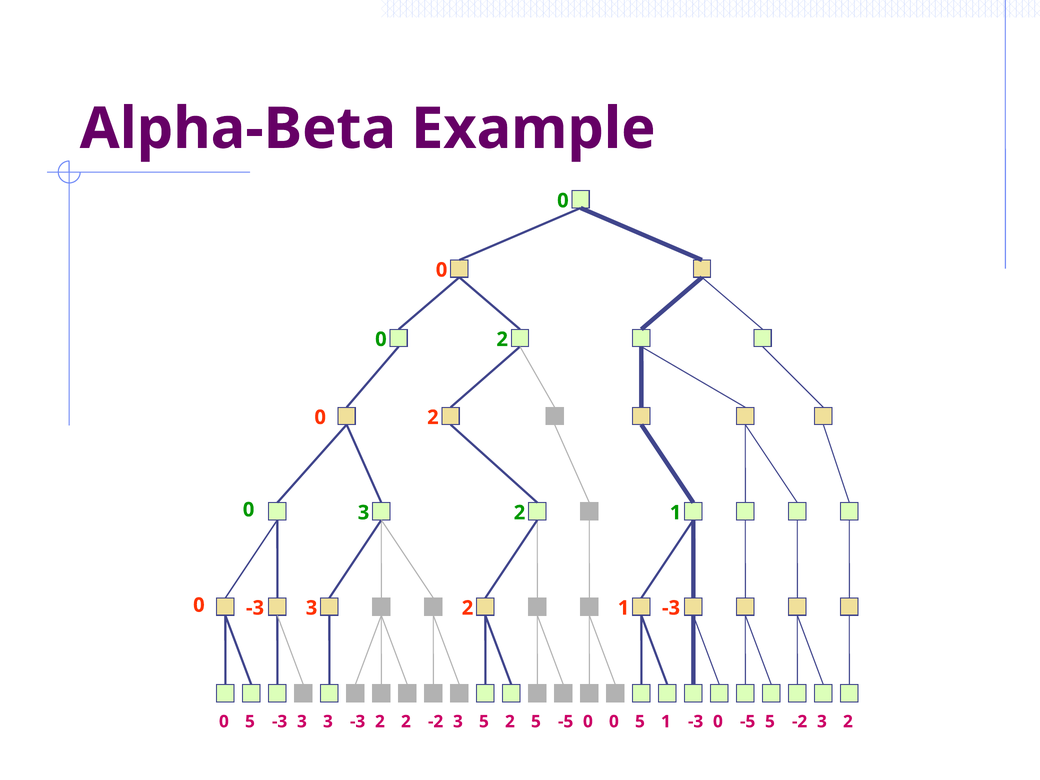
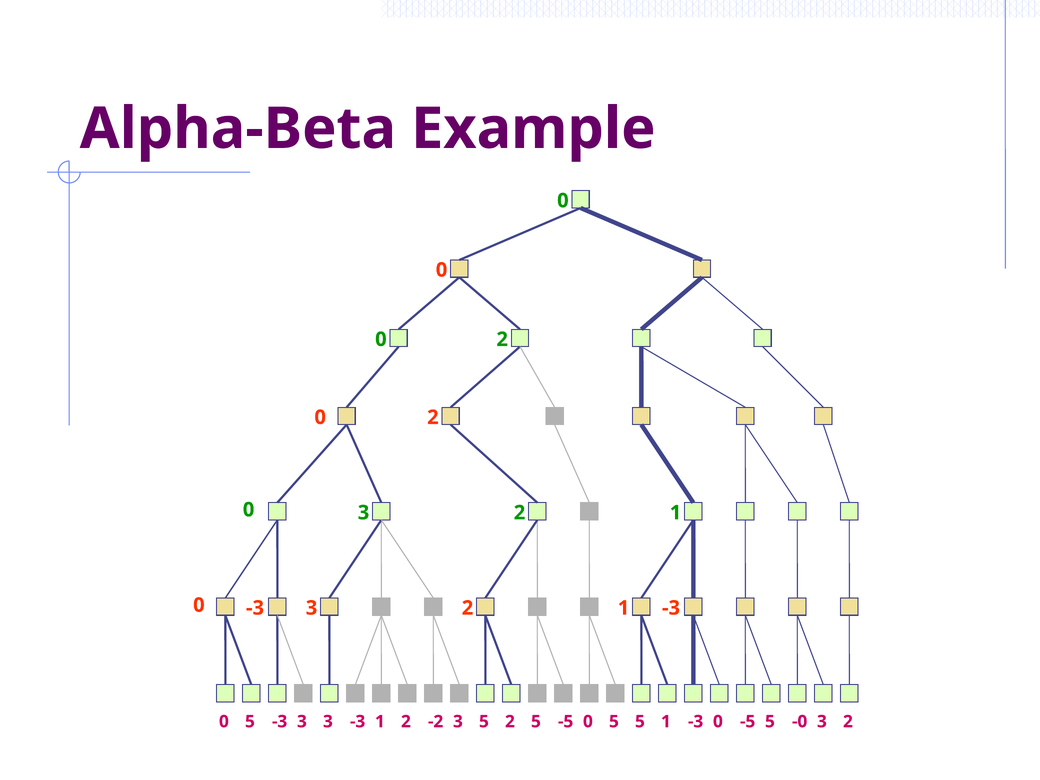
2 at (380, 722): 2 -> 1
0 at (614, 722): 0 -> 5
-2 at (800, 722): -2 -> -0
